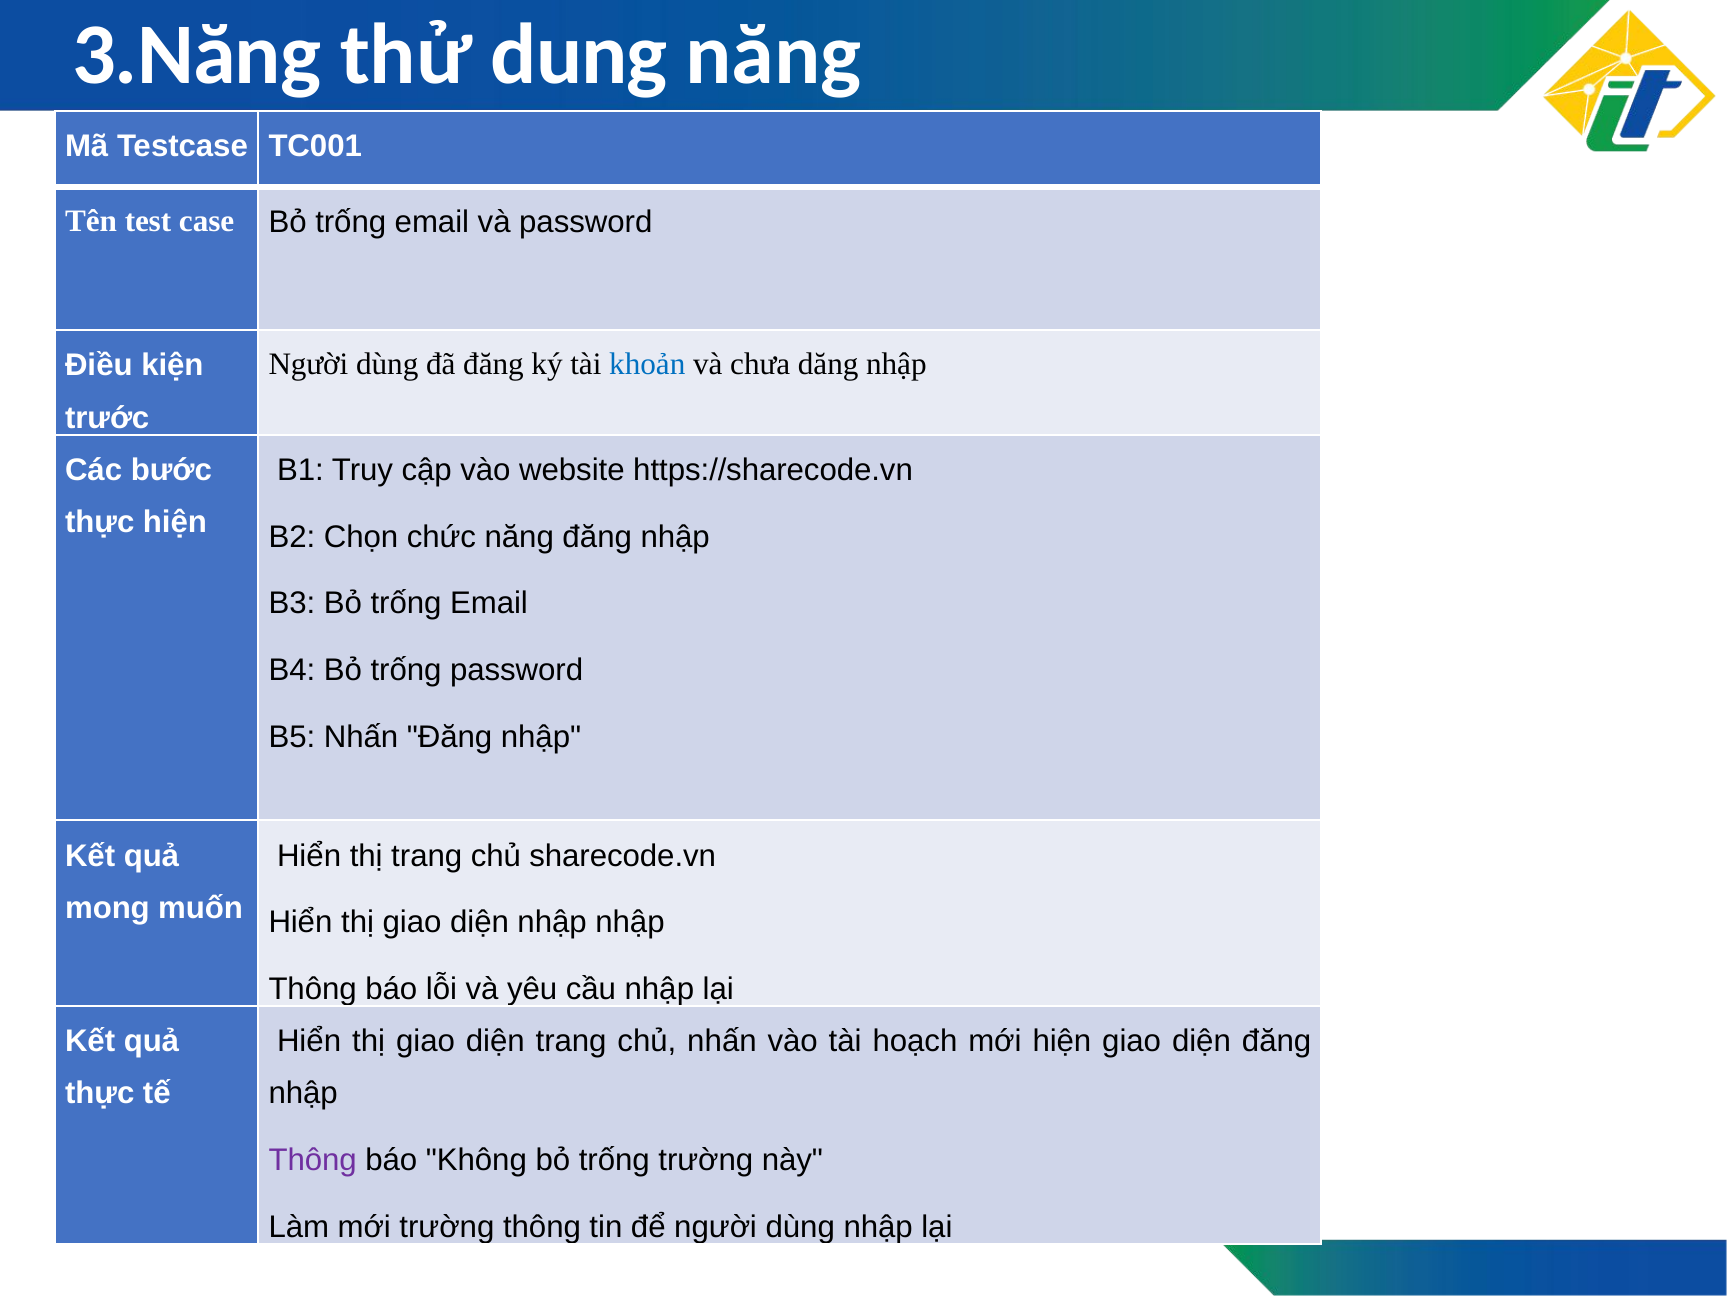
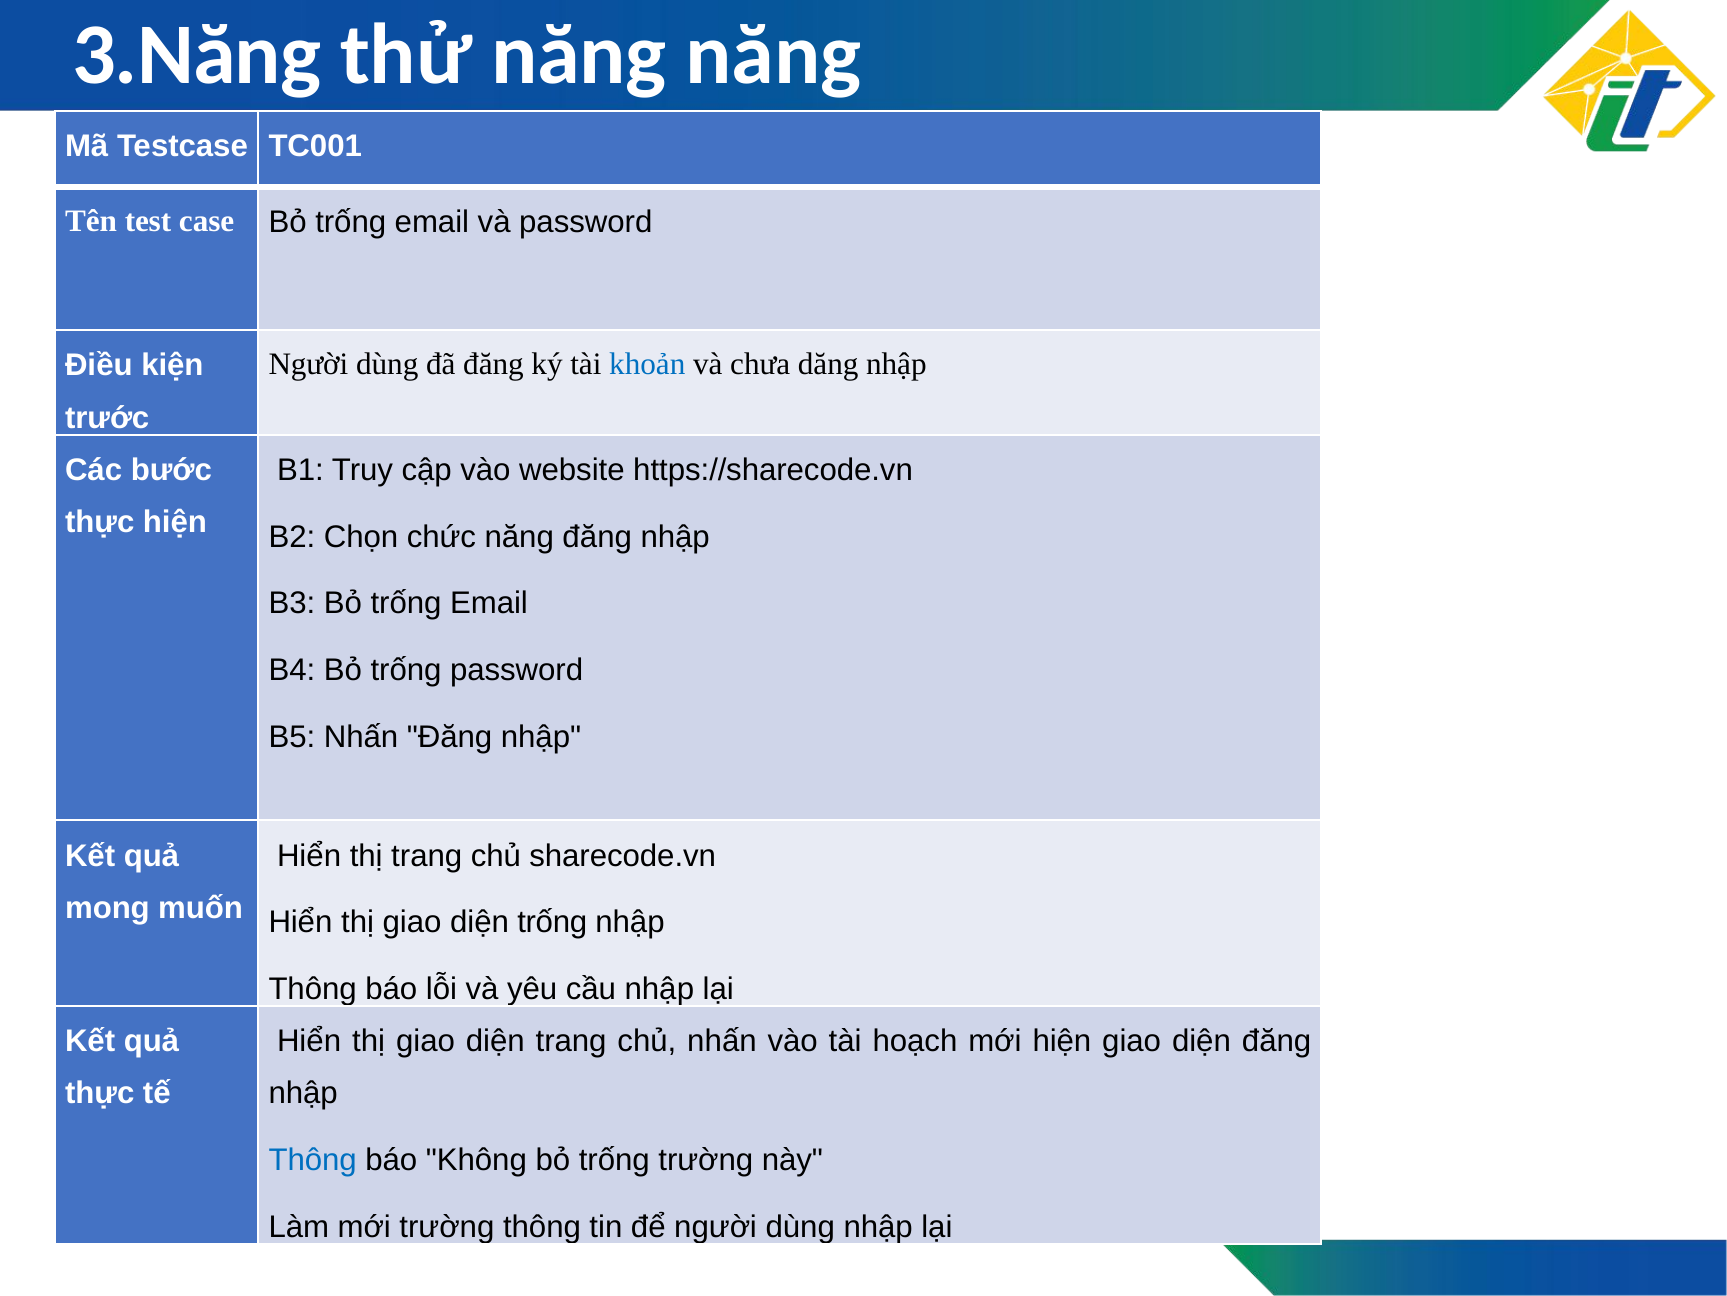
thử dung: dung -> năng
diện nhập: nhập -> trống
Thông at (313, 1160) colour: purple -> blue
